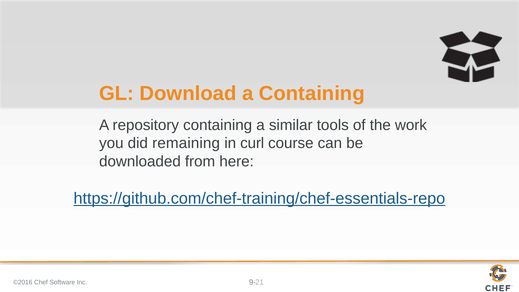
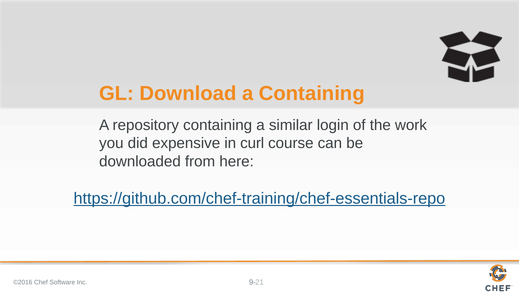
tools: tools -> login
remaining: remaining -> expensive
